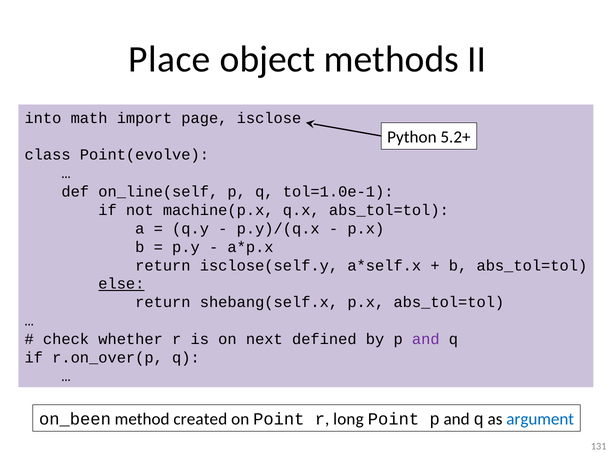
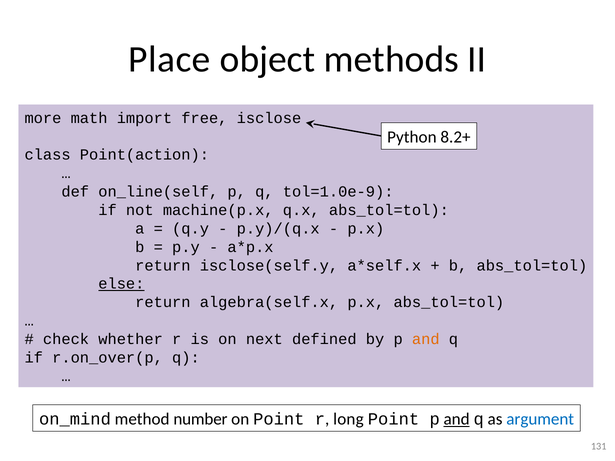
into: into -> more
page: page -> free
5.2+: 5.2+ -> 8.2+
Point(evolve: Point(evolve -> Point(action
tol=1.0e-1: tol=1.0e-1 -> tol=1.0e-9
shebang(self.x: shebang(self.x -> algebra(self.x
and at (426, 339) colour: purple -> orange
on_been: on_been -> on_mind
created: created -> number
and at (457, 419) underline: none -> present
